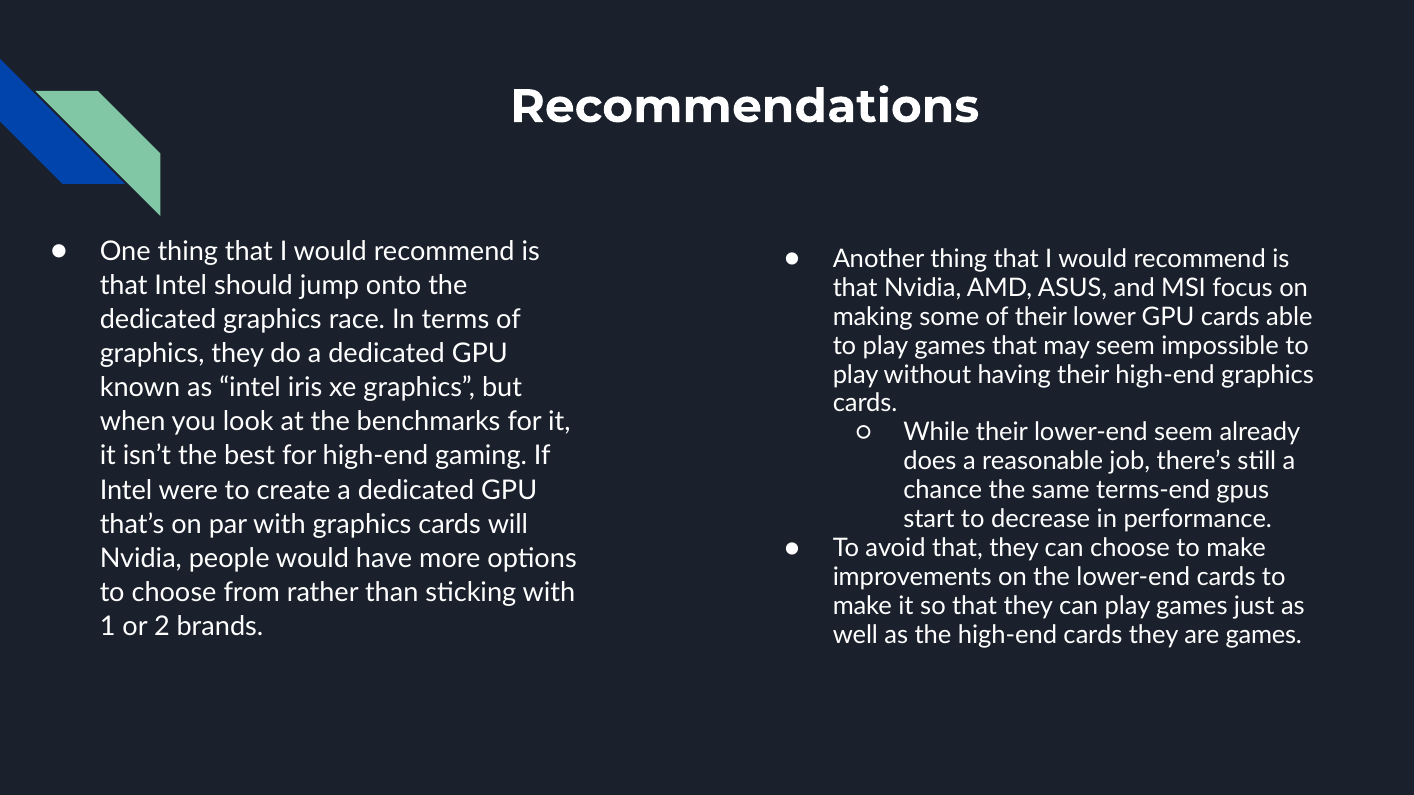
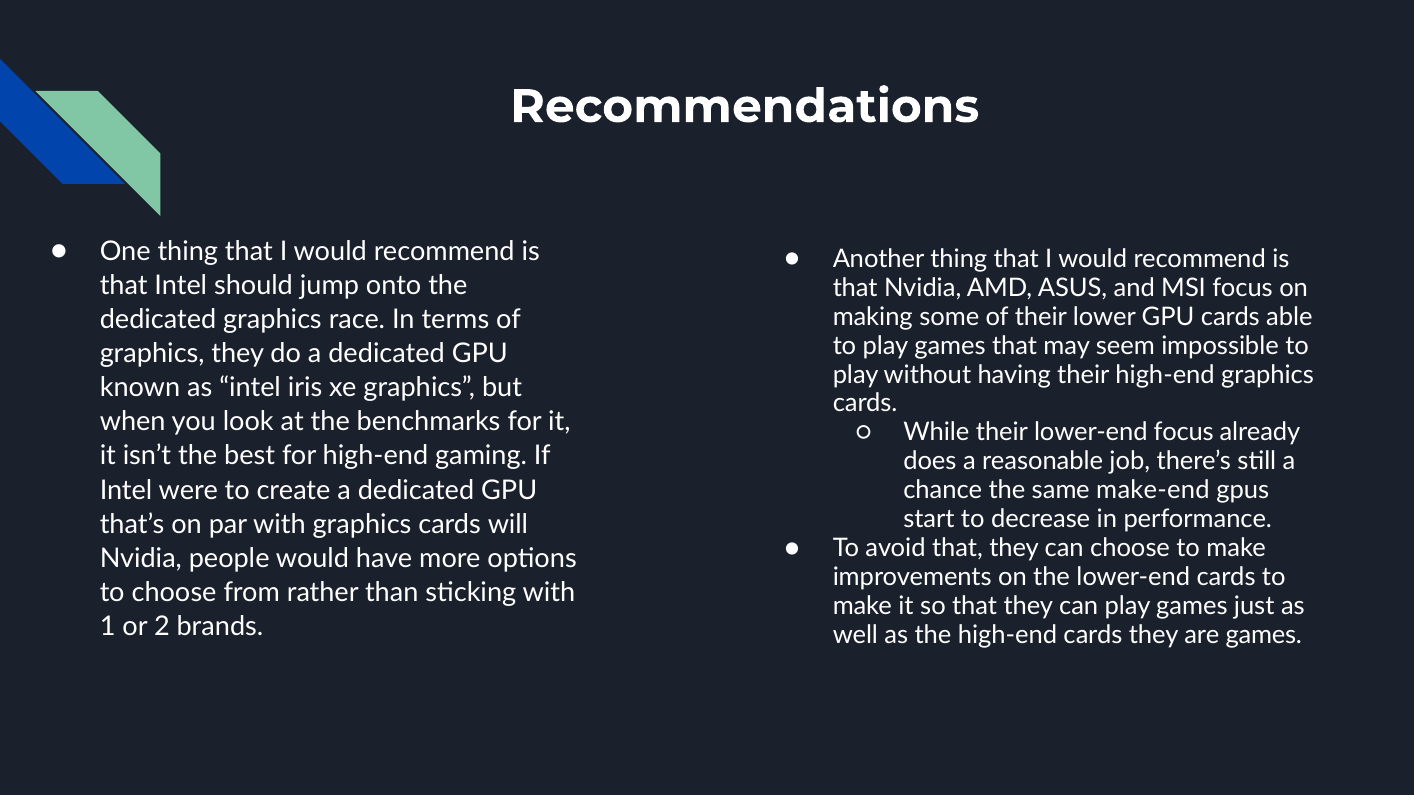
lower-end seem: seem -> focus
terms-end: terms-end -> make-end
